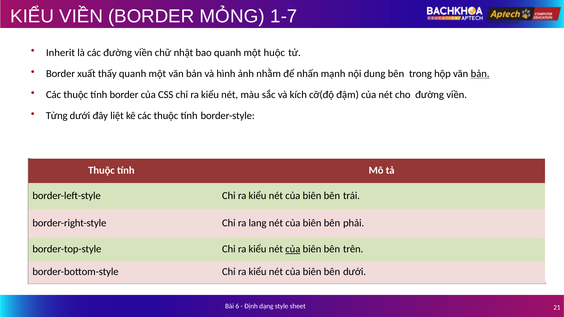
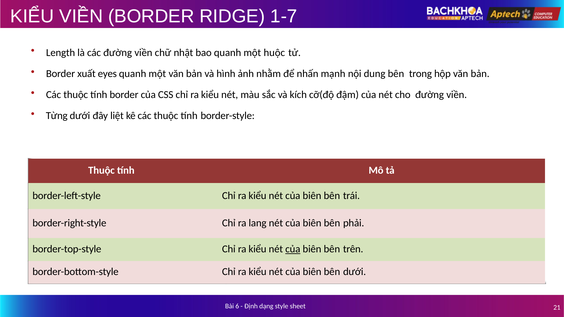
MỎNG: MỎNG -> RIDGE
Inherit: Inherit -> Length
thấy: thấy -> eyes
bản at (480, 74) underline: present -> none
